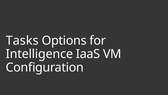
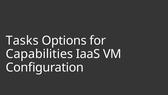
Intelligence: Intelligence -> Capabilities
